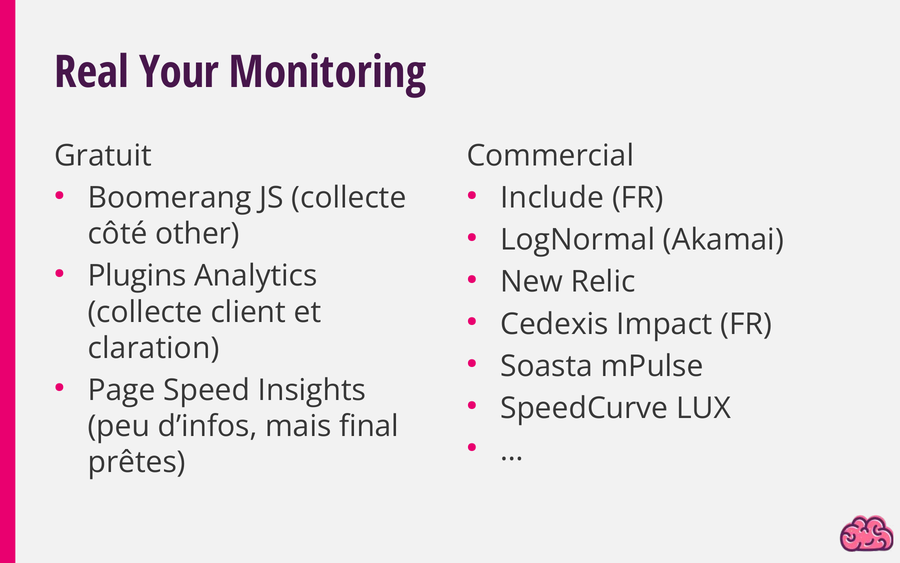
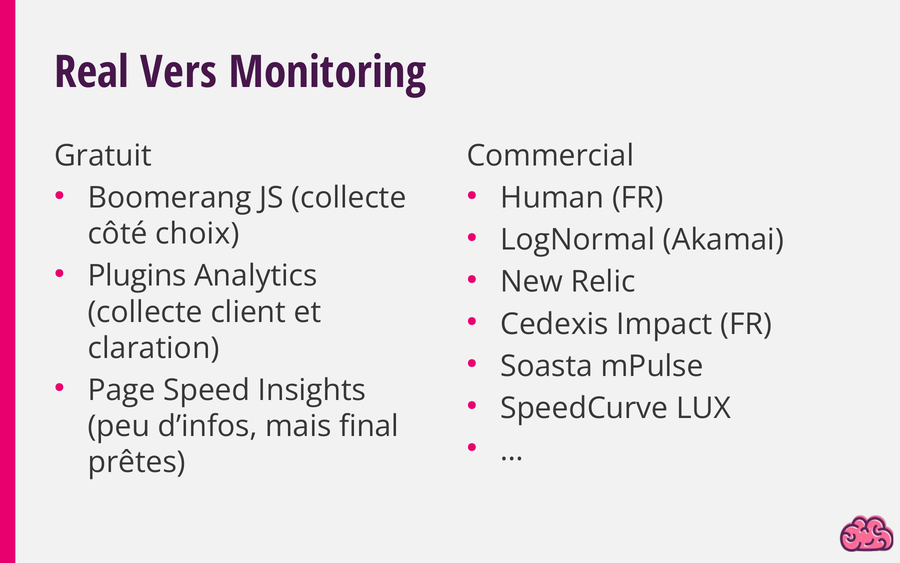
Your: Your -> Vers
Include: Include -> Human
other: other -> choix
